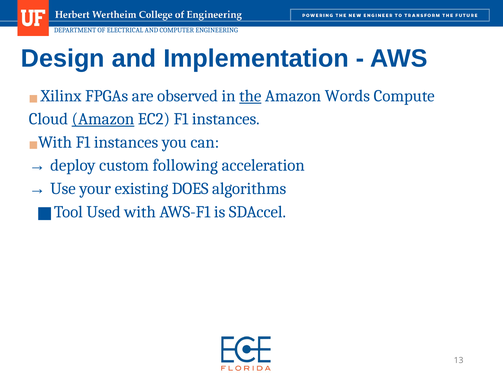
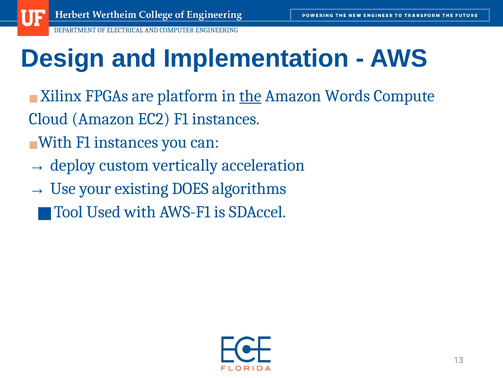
observed: observed -> platform
Amazon at (103, 119) underline: present -> none
following: following -> vertically
